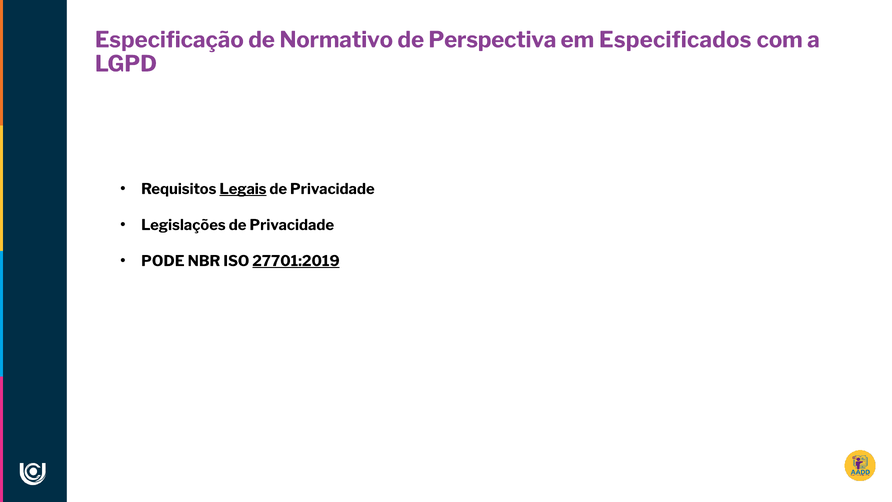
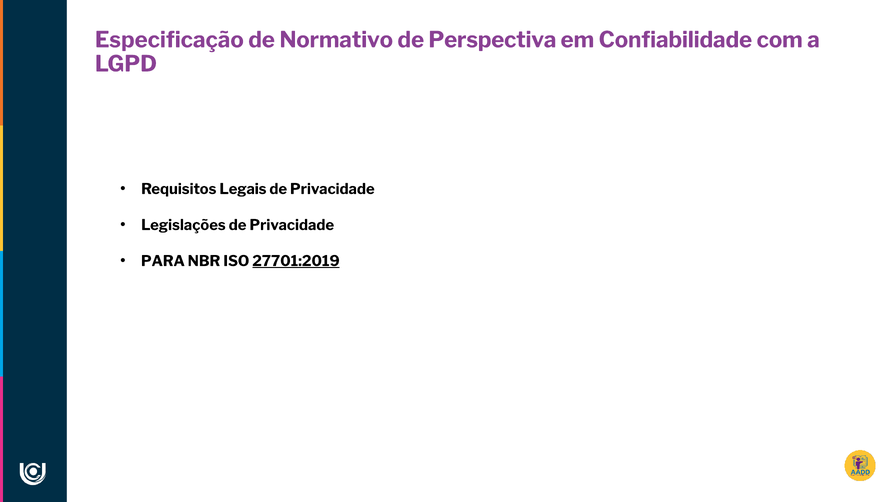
Especificados: Especificados -> Confiabilidade
Legais underline: present -> none
PODE: PODE -> PARA
